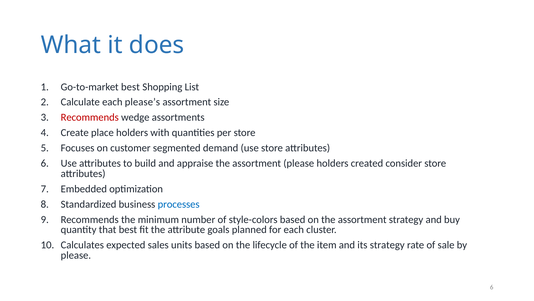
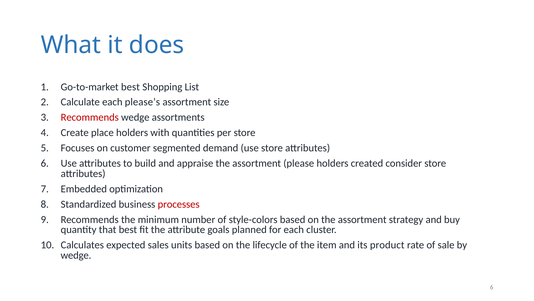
processes colour: blue -> red
its strategy: strategy -> product
please at (76, 255): please -> wedge
